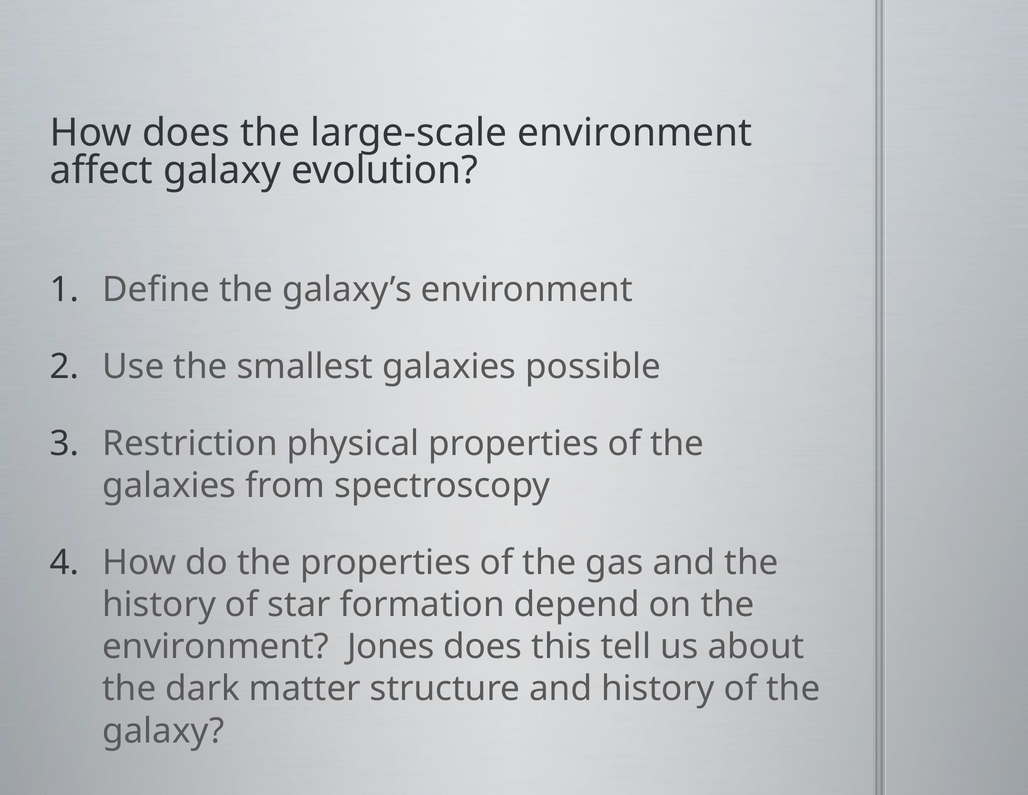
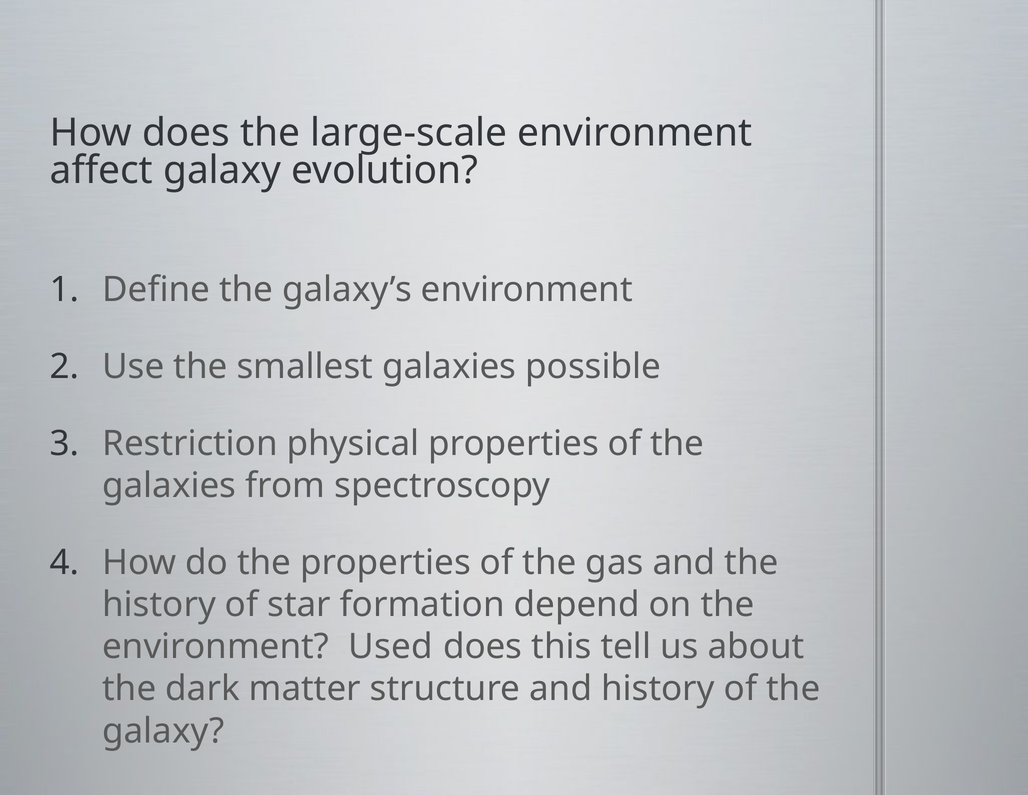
Jones: Jones -> Used
